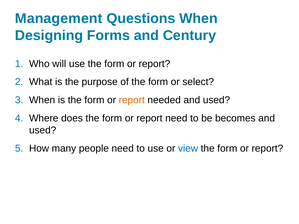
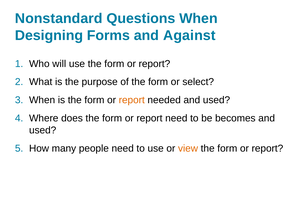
Management: Management -> Nonstandard
Century: Century -> Against
view colour: blue -> orange
